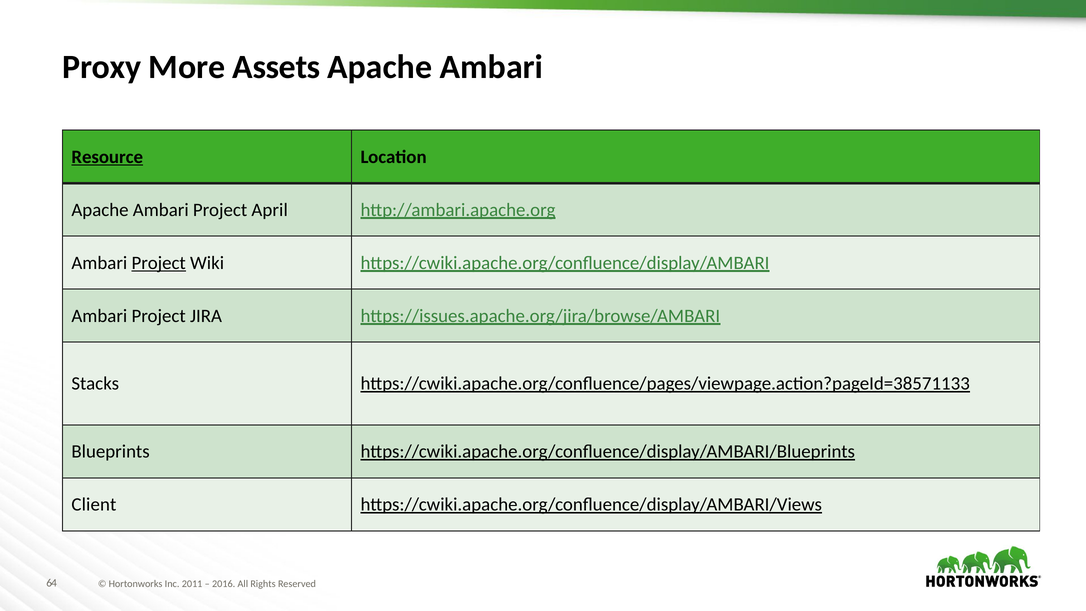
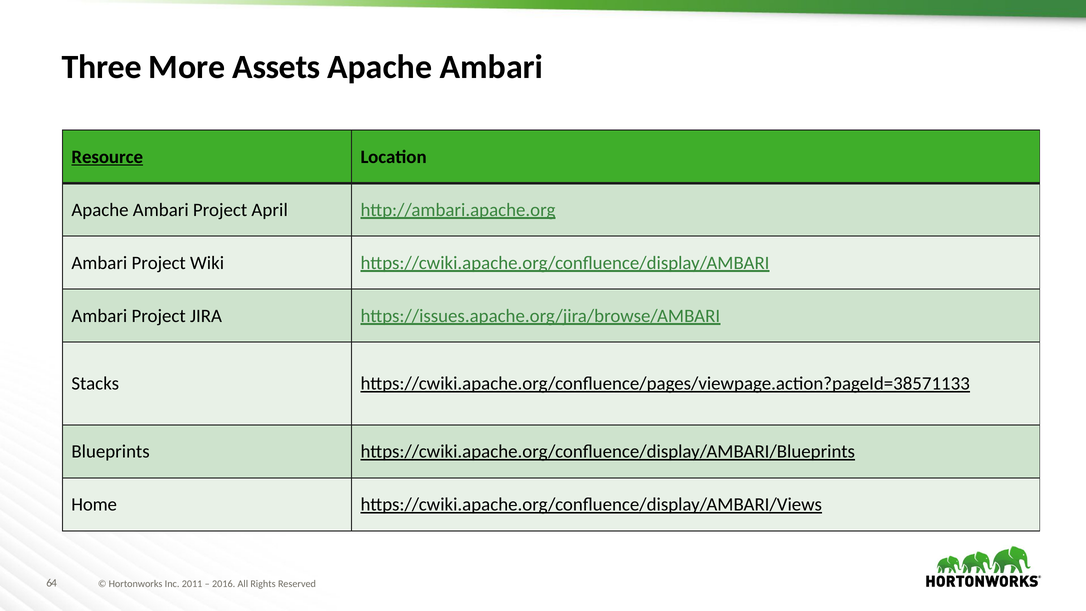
Proxy: Proxy -> Three
Project at (159, 263) underline: present -> none
Client: Client -> Home
